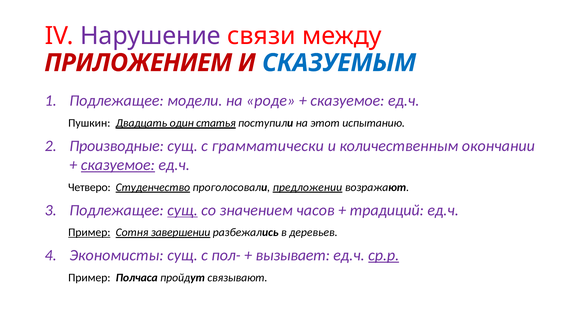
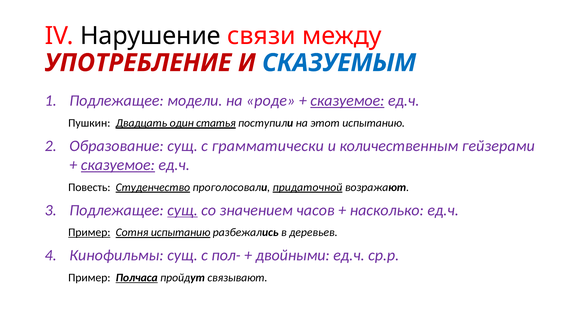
Нарушение colour: purple -> black
ПРИЛОЖЕНИЕМ: ПРИЛОЖЕНИЕМ -> УПОТРЕБЛЕНИЕ
сказуемое at (347, 101) underline: none -> present
Производные: Производные -> Образование
окончании: окончании -> гейзерами
Четверо: Четверо -> Повесть
предложении: предложении -> придаточной
традиций: традиций -> насколько
Сотня завершении: завершении -> испытанию
Экономисты: Экономисты -> Кинофильмы
вызывает: вызывает -> двойными
ср.р underline: present -> none
Полчаса underline: none -> present
